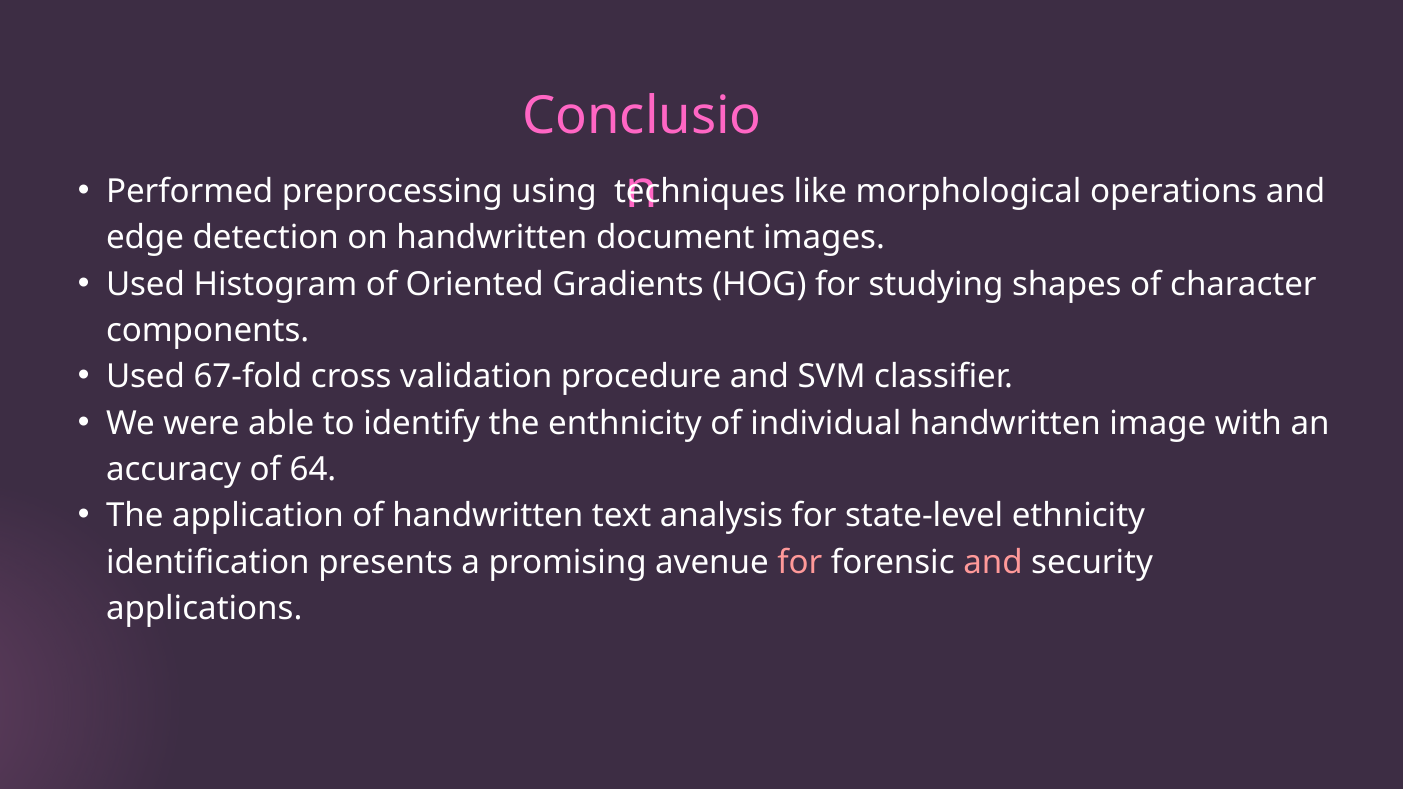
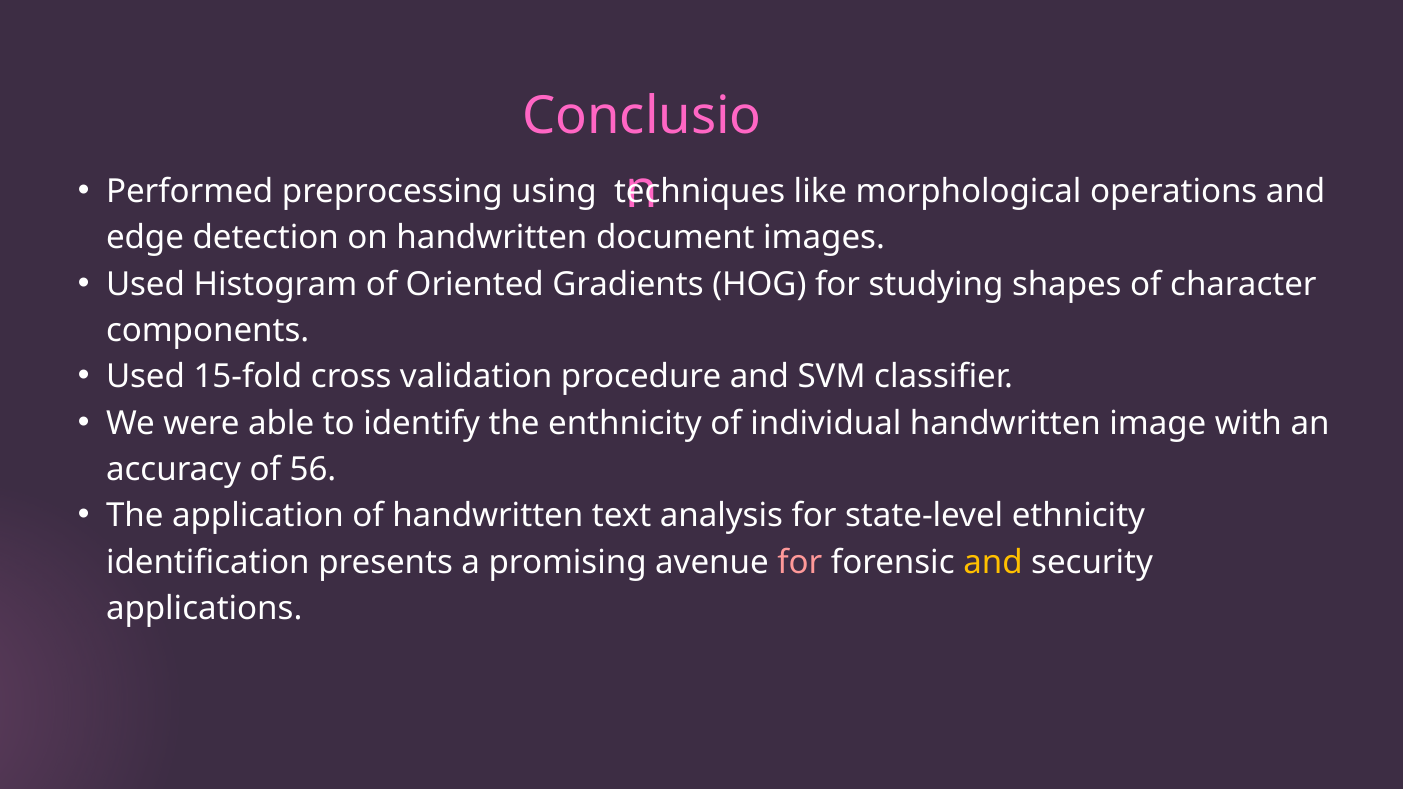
67-fold: 67-fold -> 15-fold
64: 64 -> 56
and at (993, 562) colour: pink -> yellow
